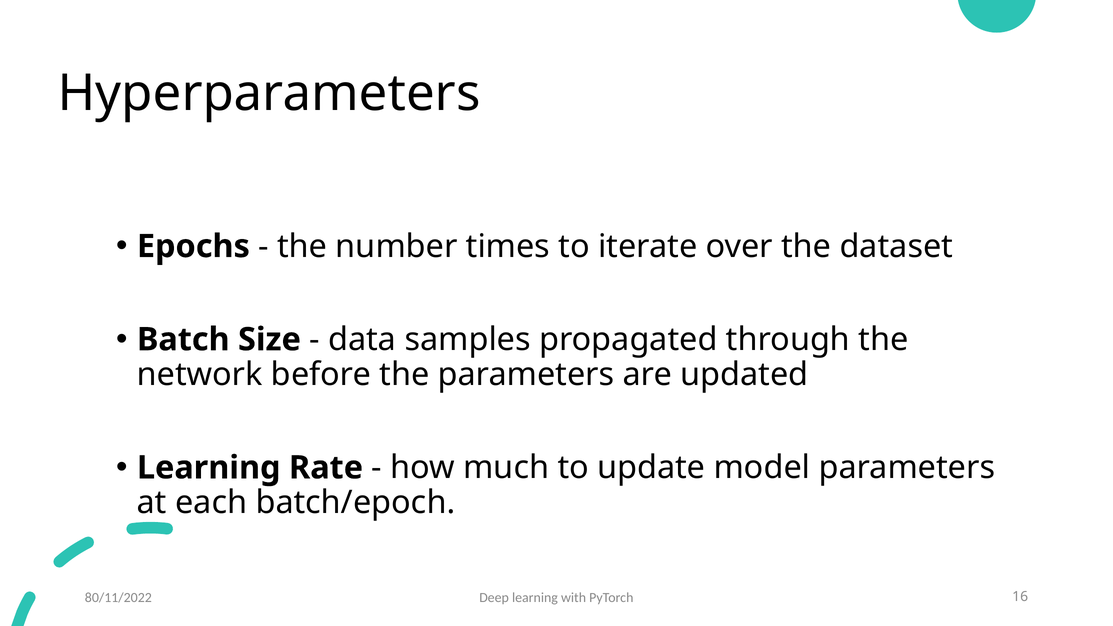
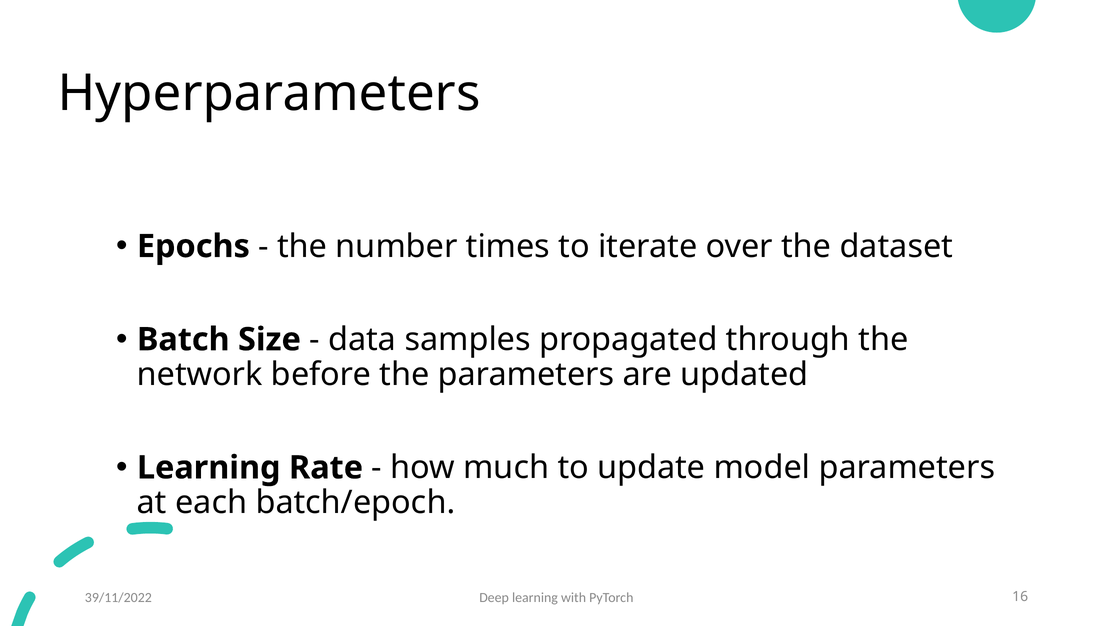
80/11/2022: 80/11/2022 -> 39/11/2022
